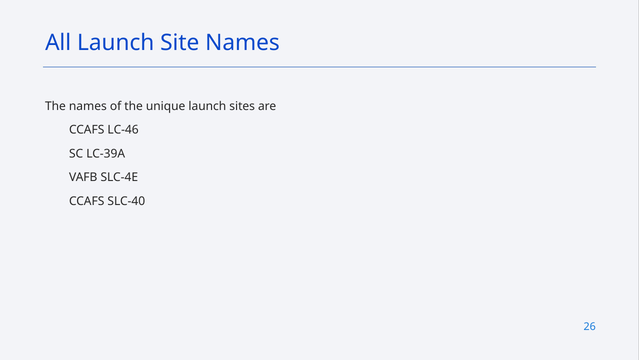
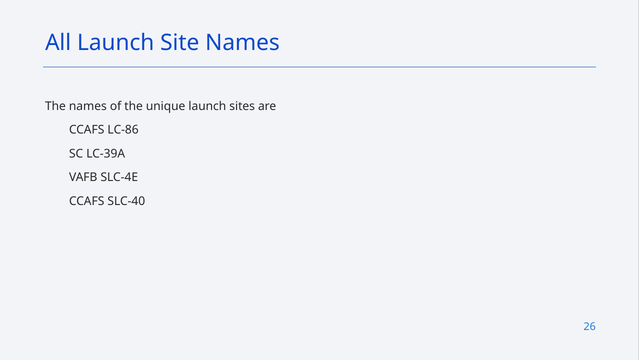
LC-46: LC-46 -> LC-86
